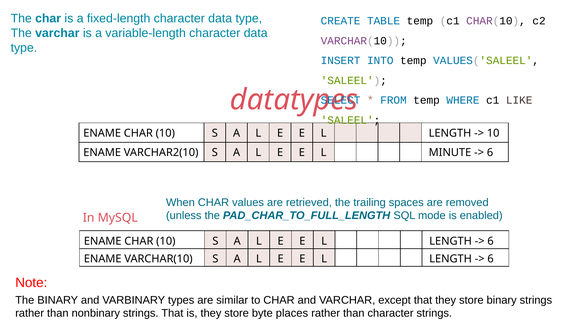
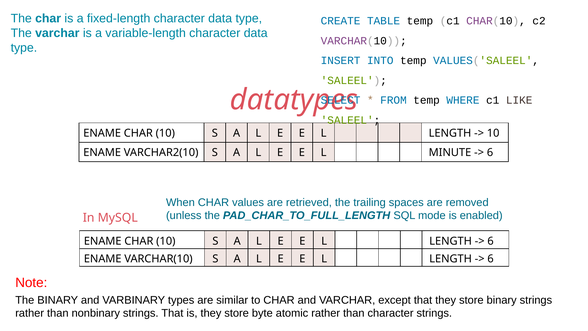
places: places -> atomic
